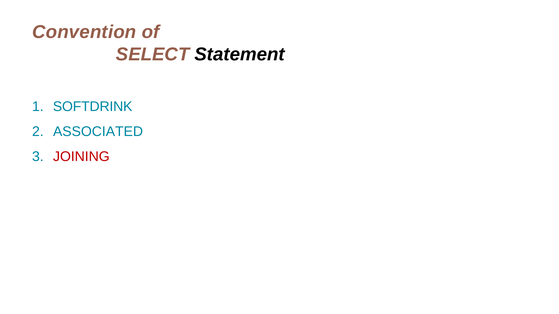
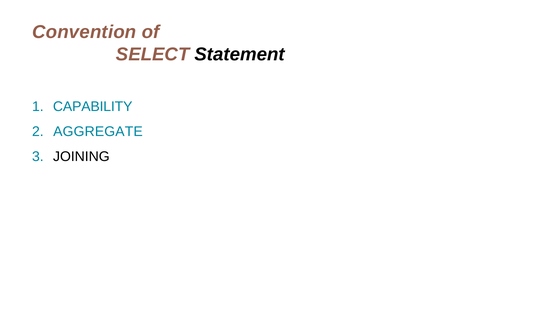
SOFTDRINK: SOFTDRINK -> CAPABILITY
ASSOCIATED: ASSOCIATED -> AGGREGATE
JOINING colour: red -> black
